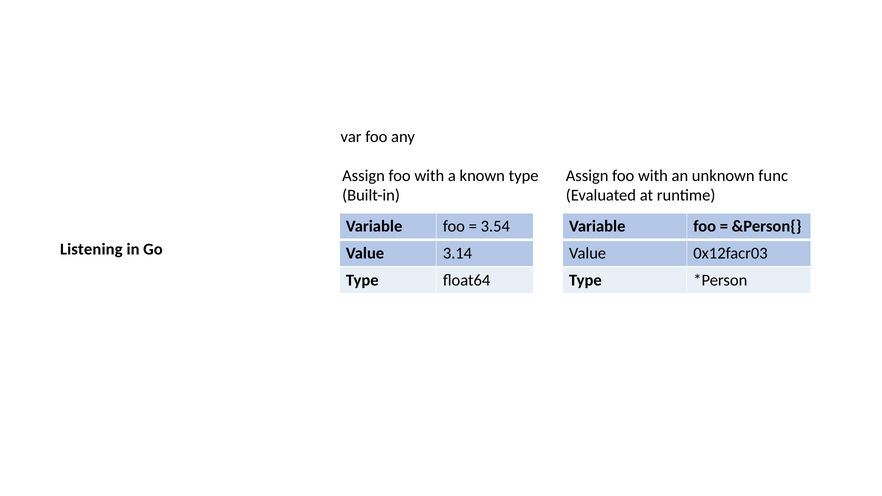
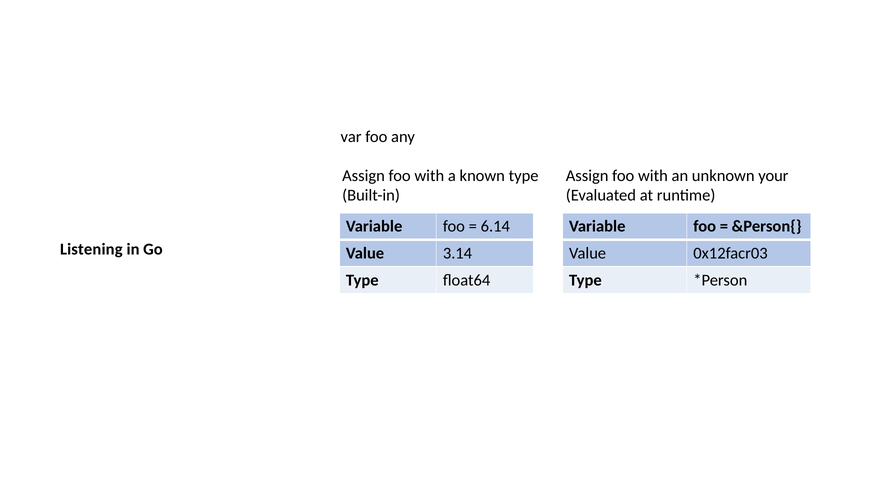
func: func -> your
3.54: 3.54 -> 6.14
